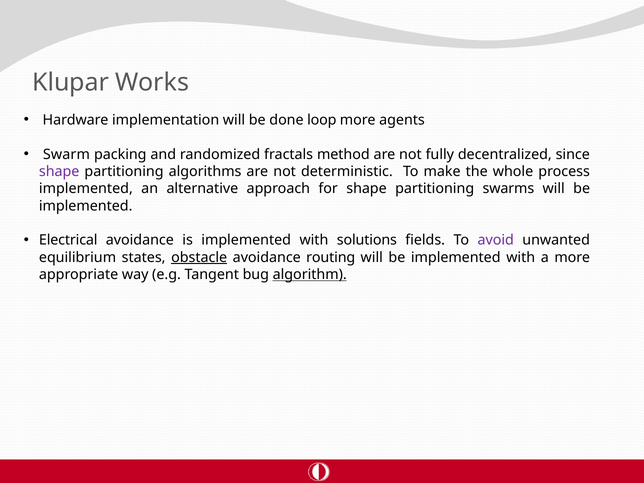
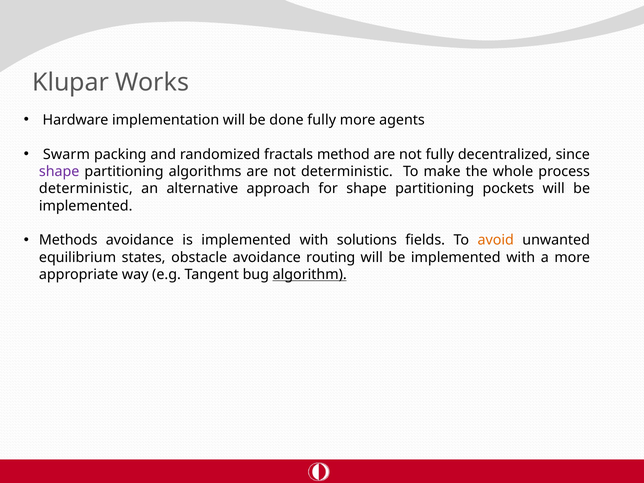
done loop: loop -> fully
implemented at (86, 189): implemented -> deterministic
swarms: swarms -> pockets
Electrical: Electrical -> Methods
avoid colour: purple -> orange
obstacle underline: present -> none
